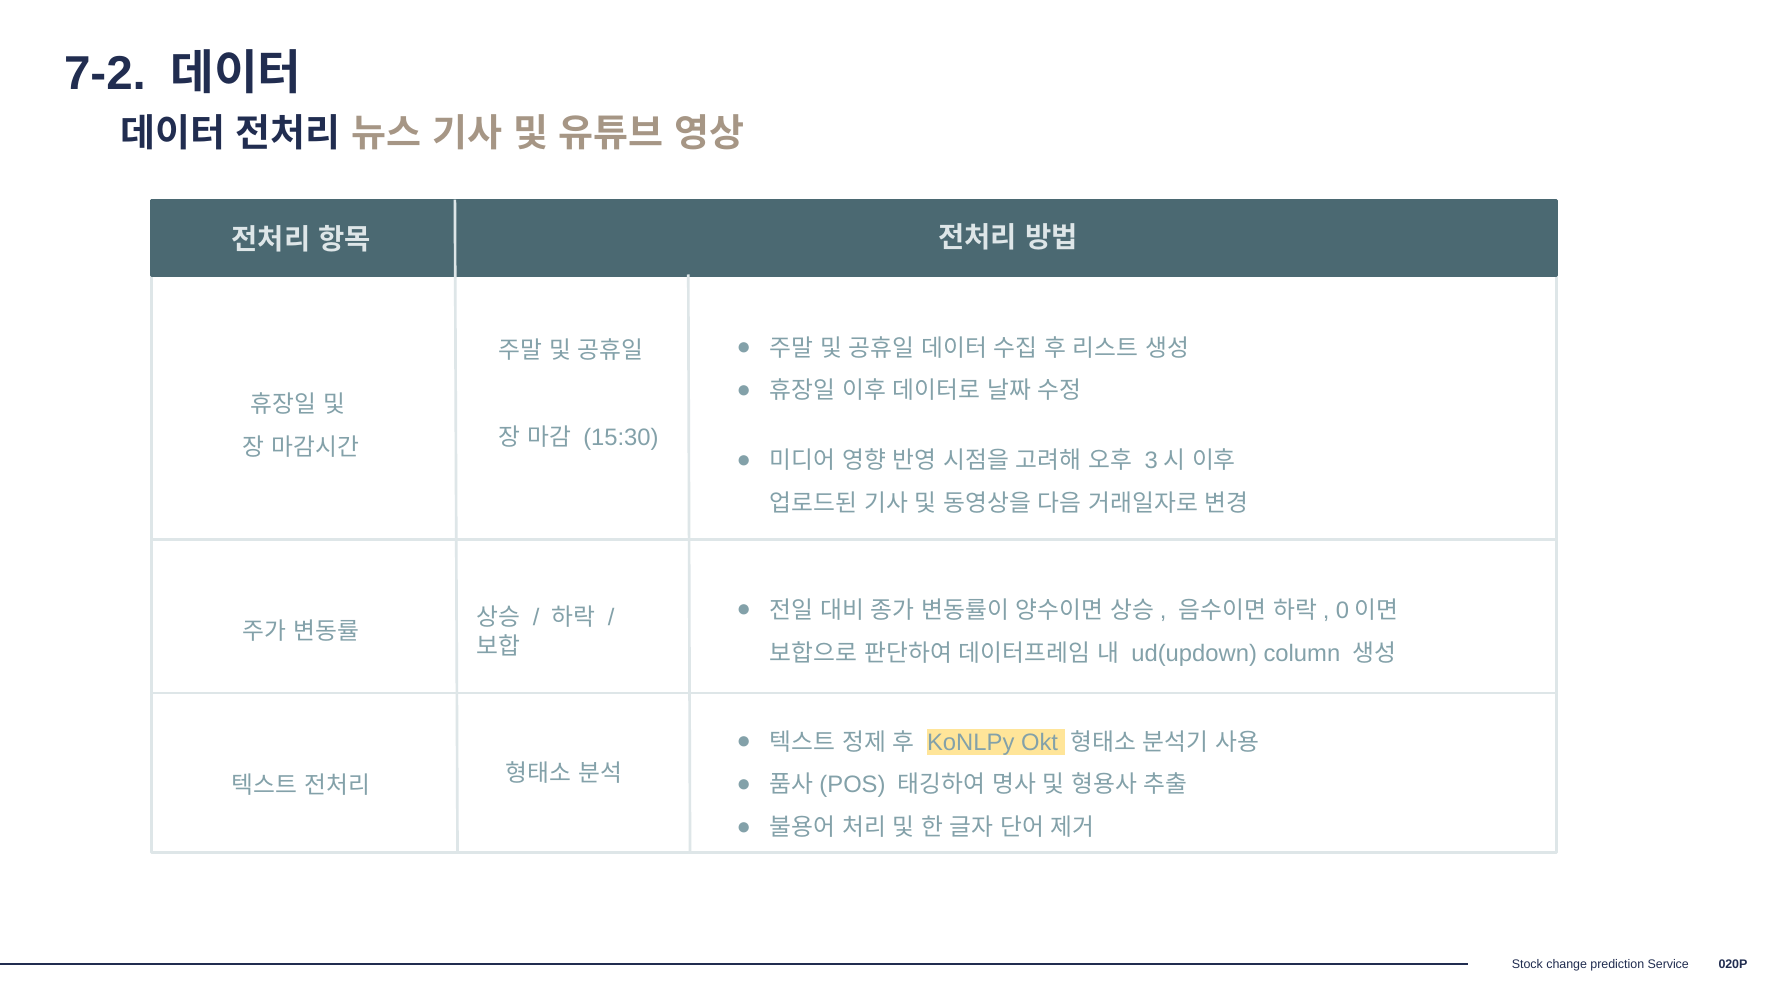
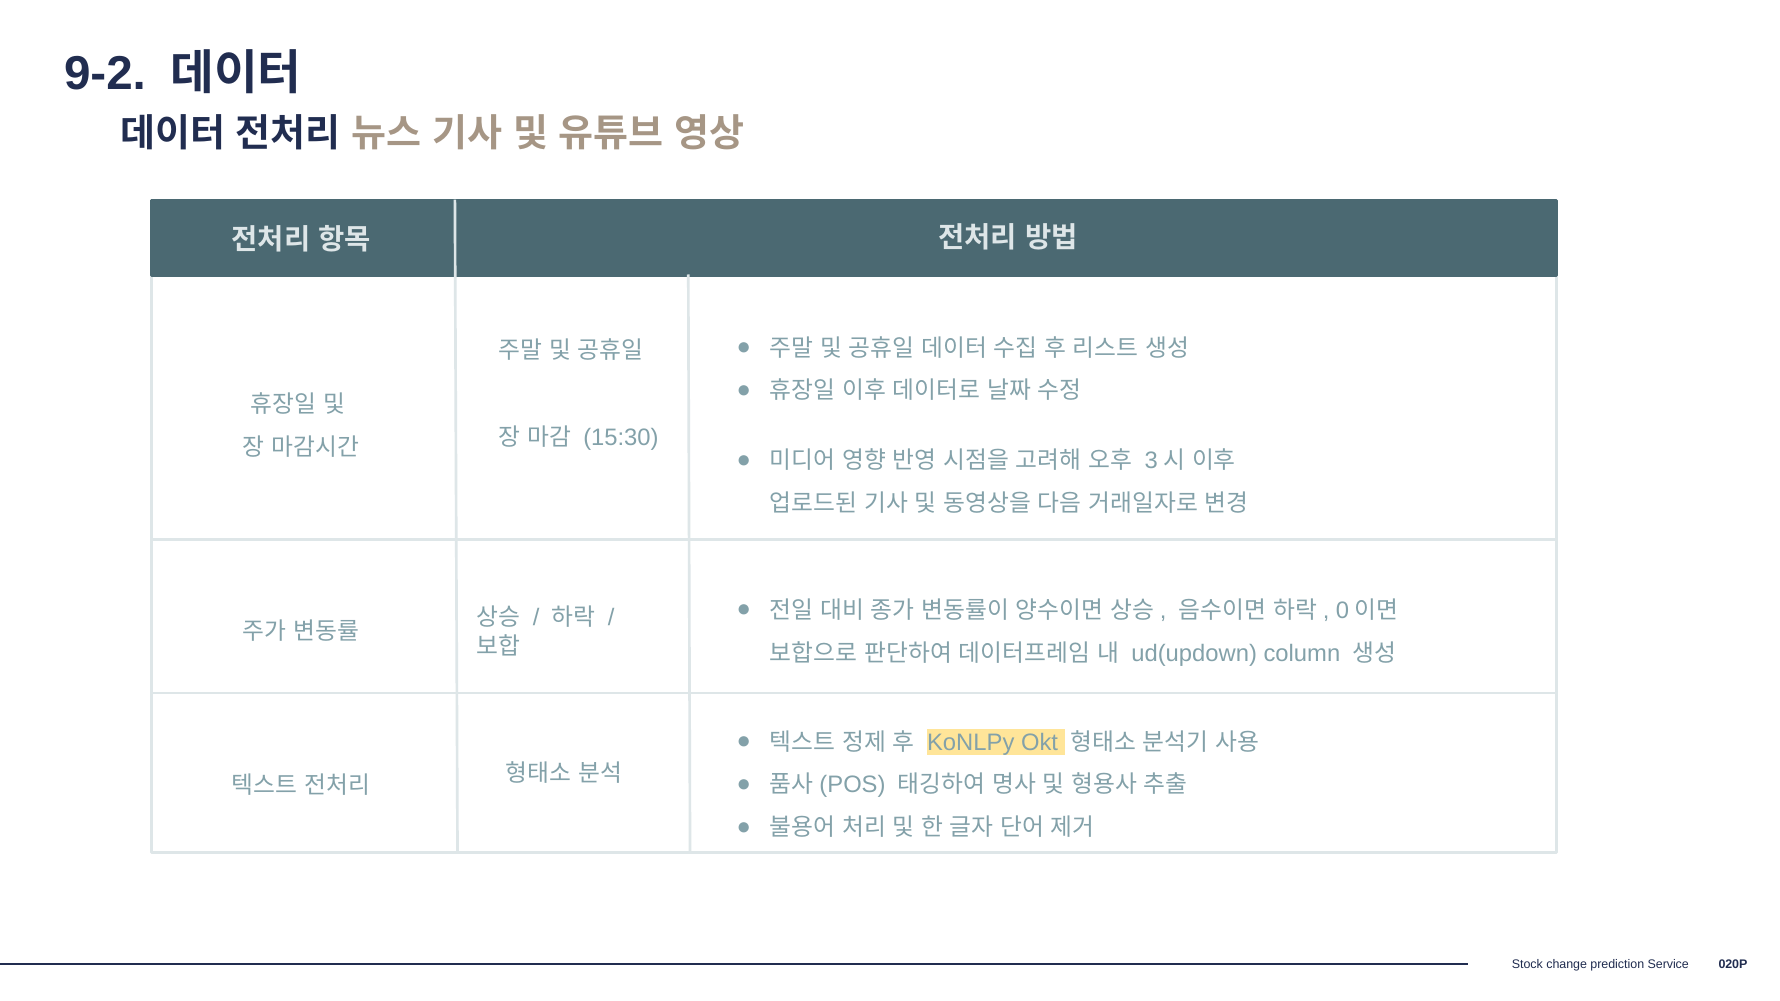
7-2: 7-2 -> 9-2
